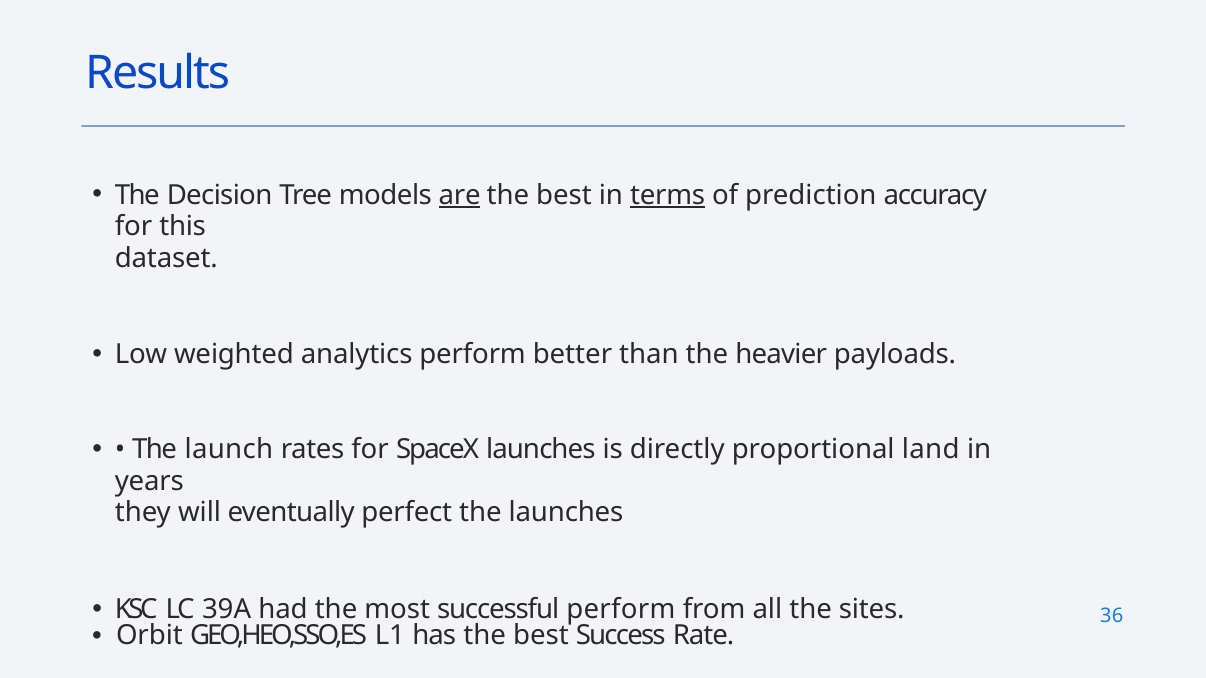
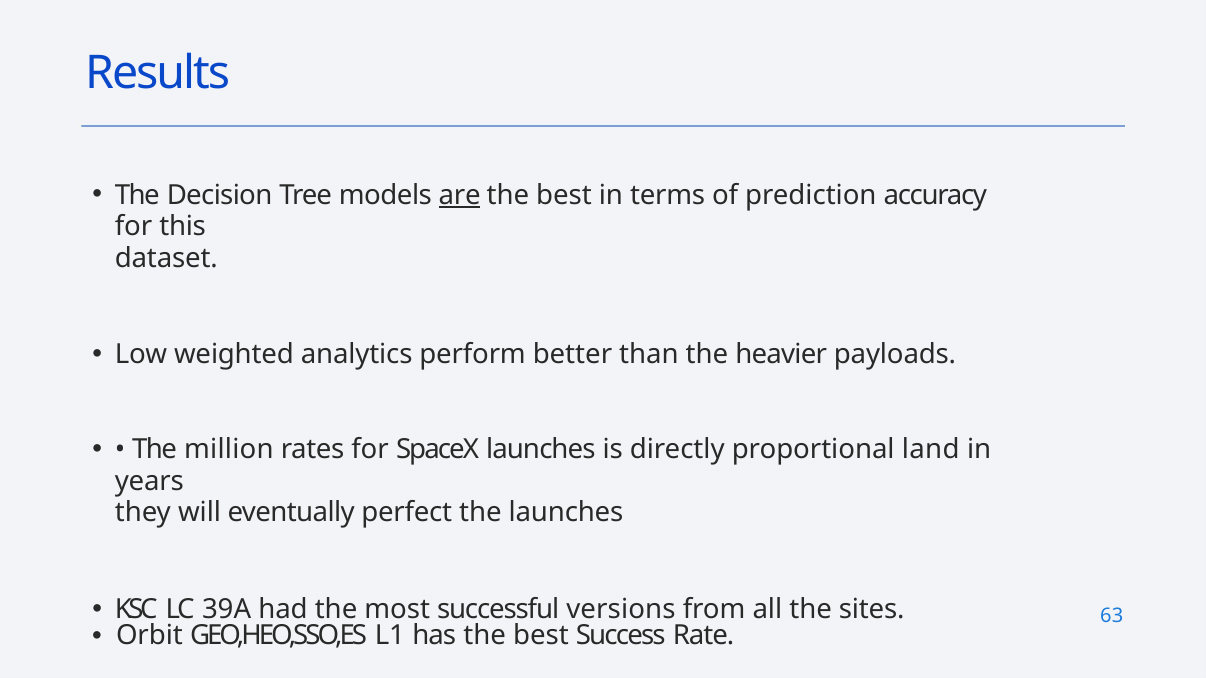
terms underline: present -> none
launch: launch -> million
successful perform: perform -> versions
36: 36 -> 63
